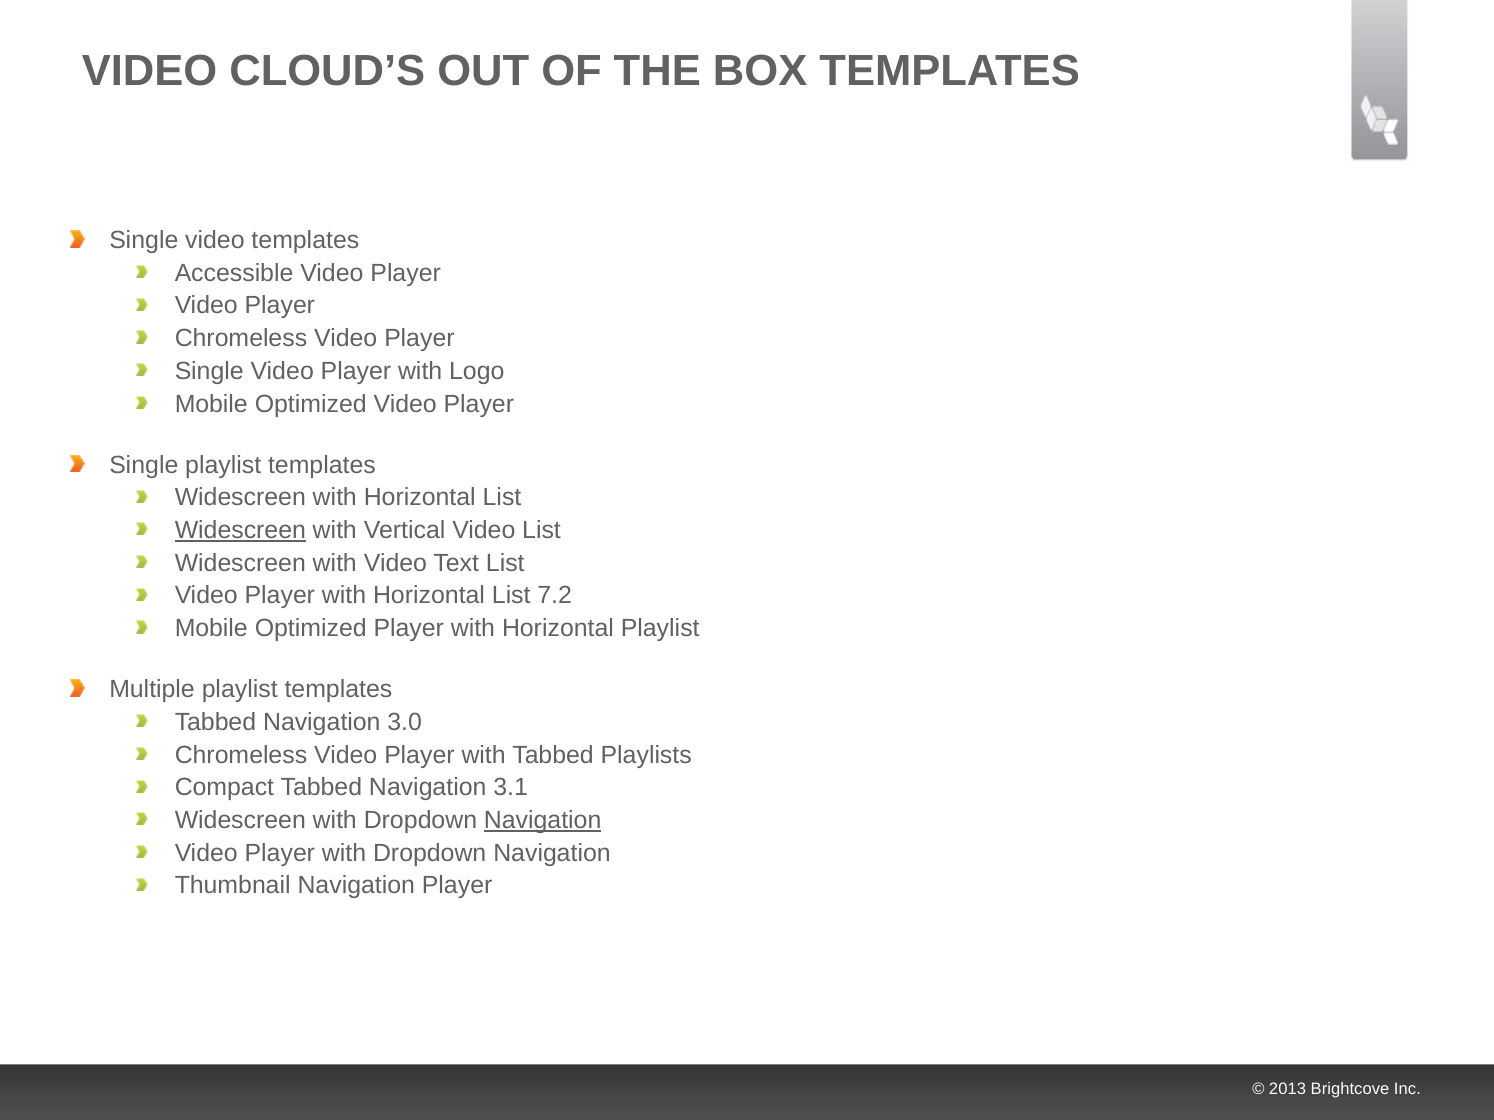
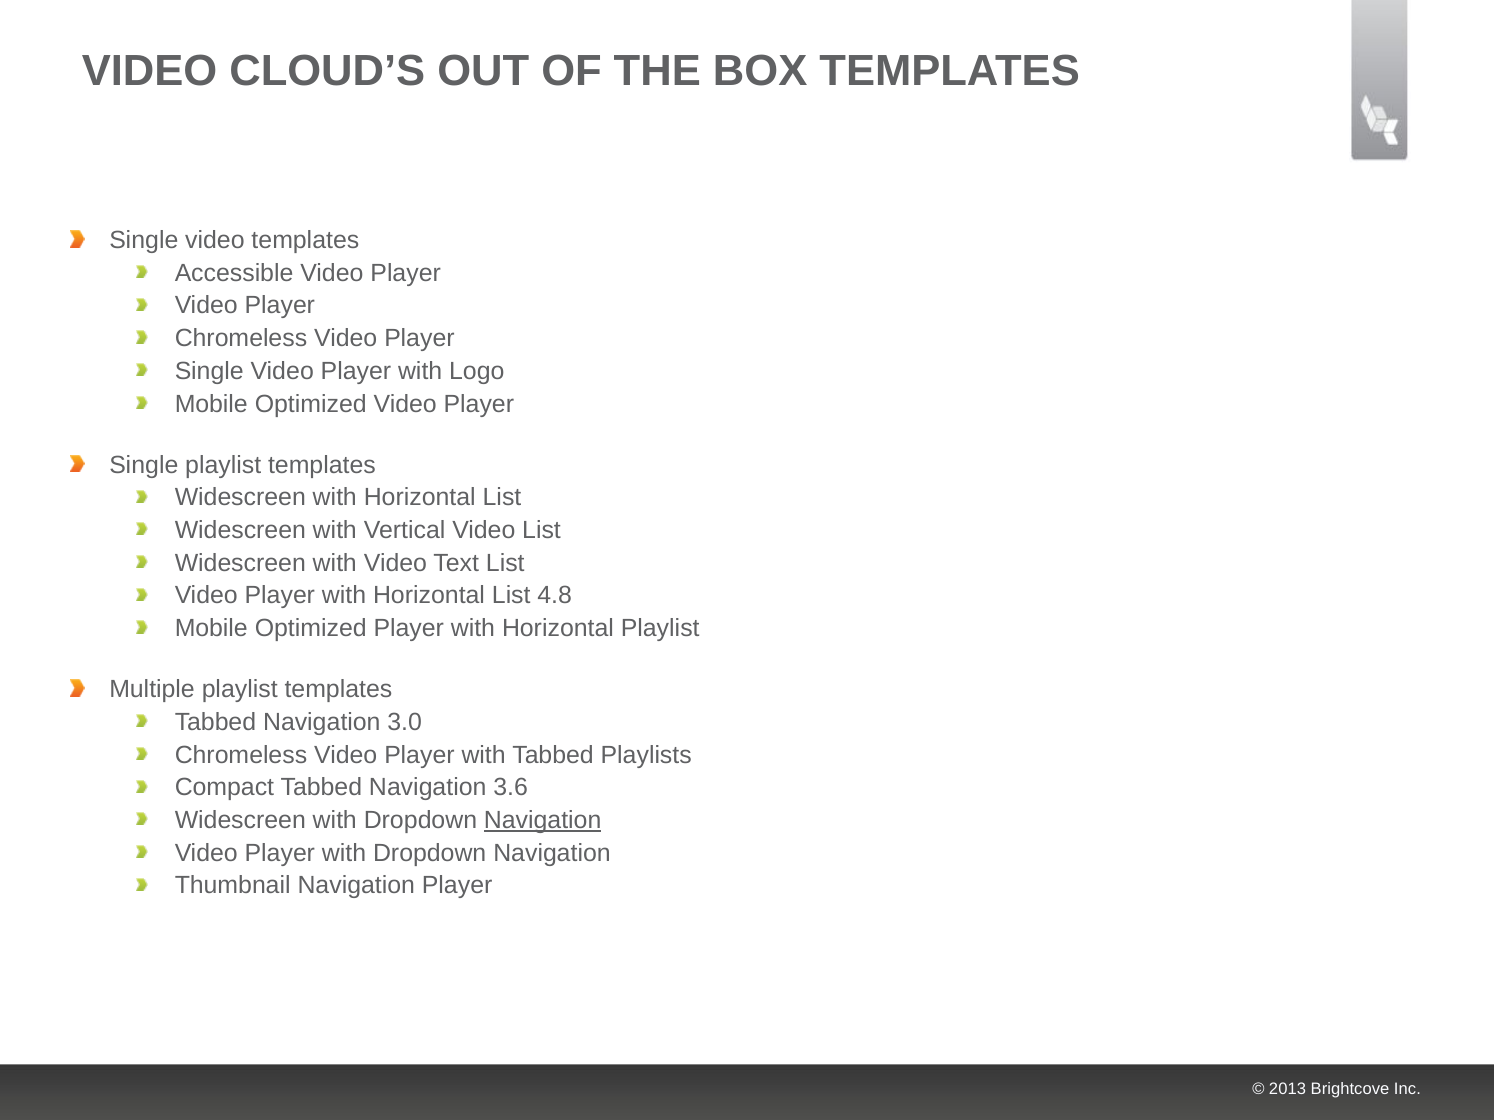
Widescreen at (240, 531) underline: present -> none
7.2: 7.2 -> 4.8
3.1: 3.1 -> 3.6
